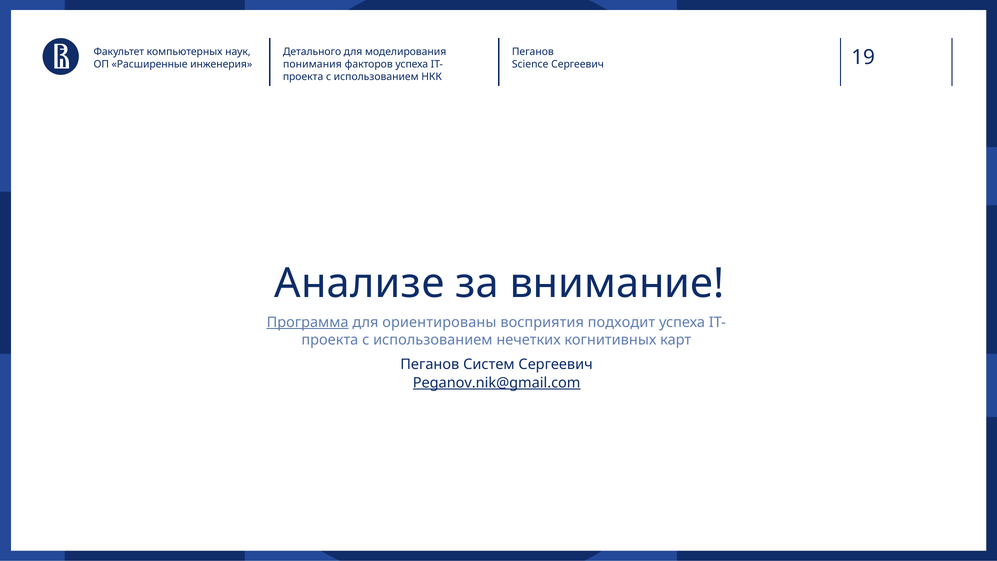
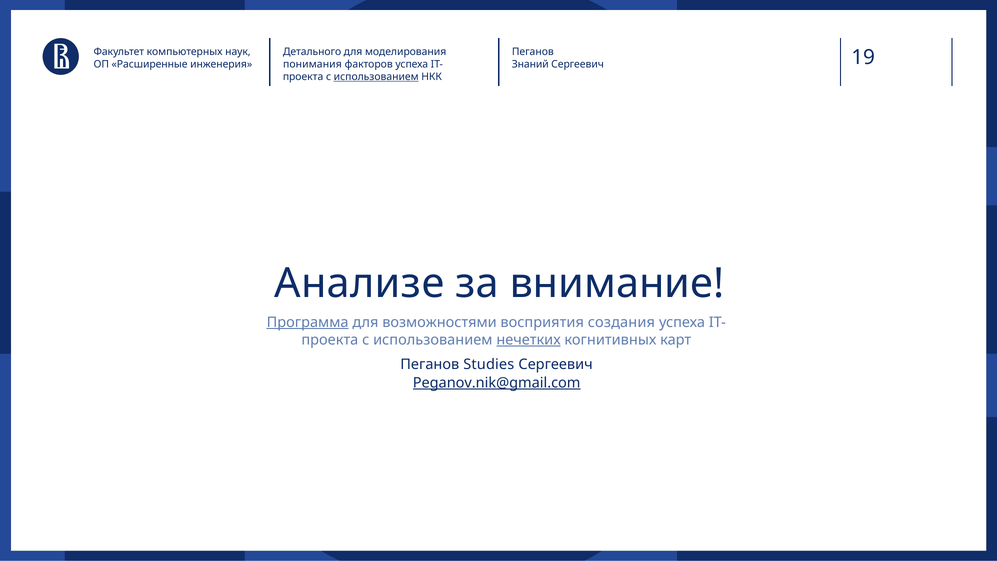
Science: Science -> Знаний
использованием at (376, 77) underline: none -> present
ориентированы: ориентированы -> возможностями
подходит: подходит -> создания
нечетких underline: none -> present
Систем: Систем -> Studies
